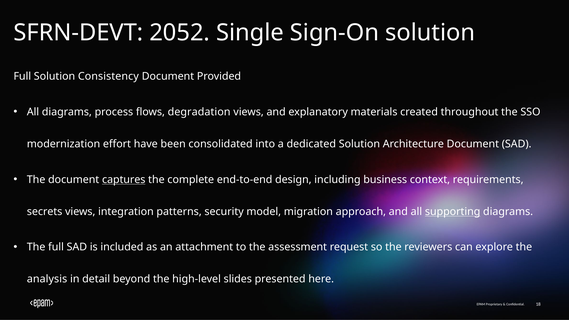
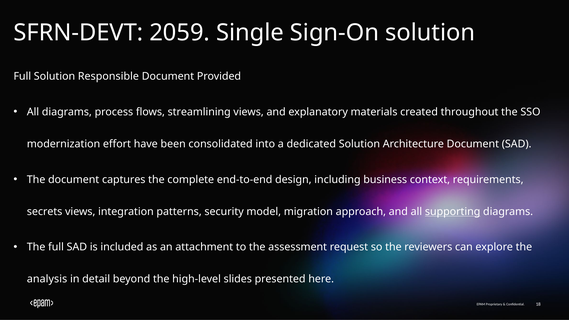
2052: 2052 -> 2059
Consistency: Consistency -> Responsible
degradation: degradation -> streamlining
captures underline: present -> none
